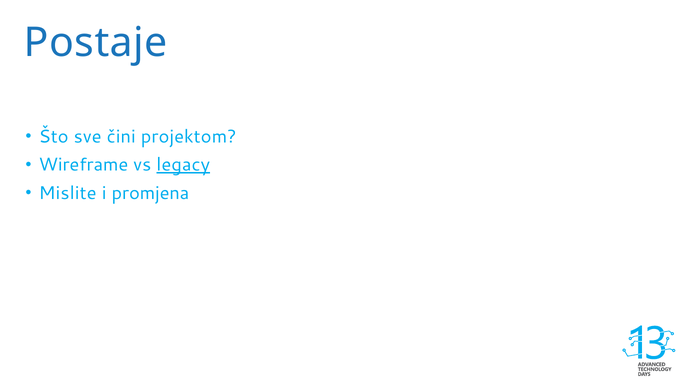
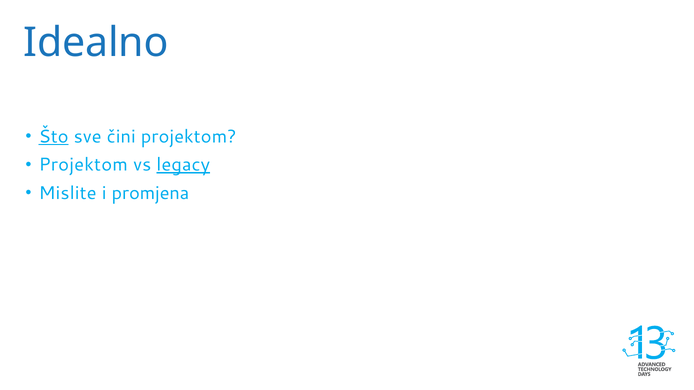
Postaje: Postaje -> Idealno
Što underline: none -> present
Wireframe at (83, 165): Wireframe -> Projektom
